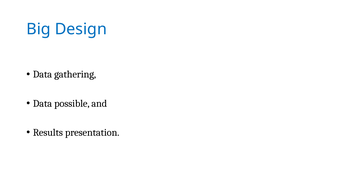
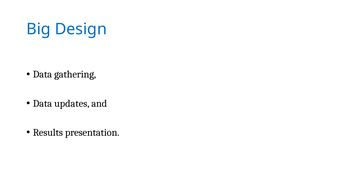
possible: possible -> updates
